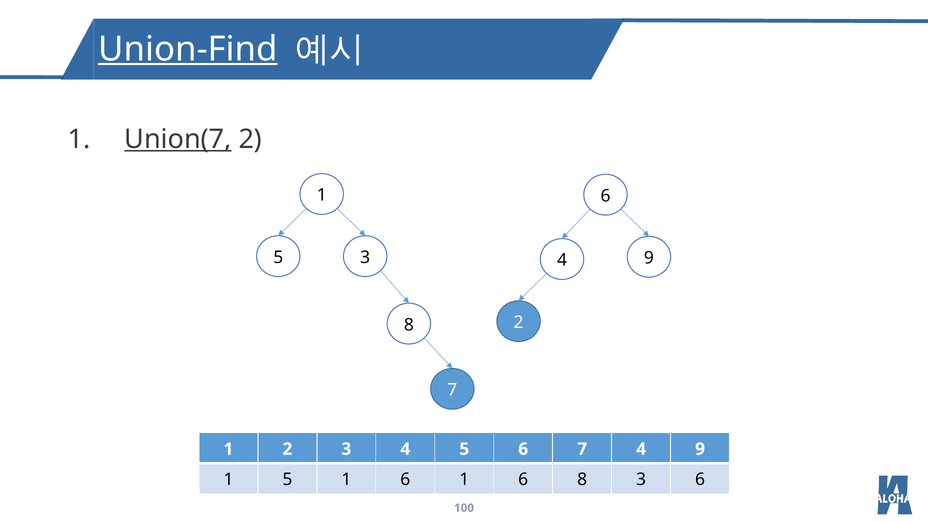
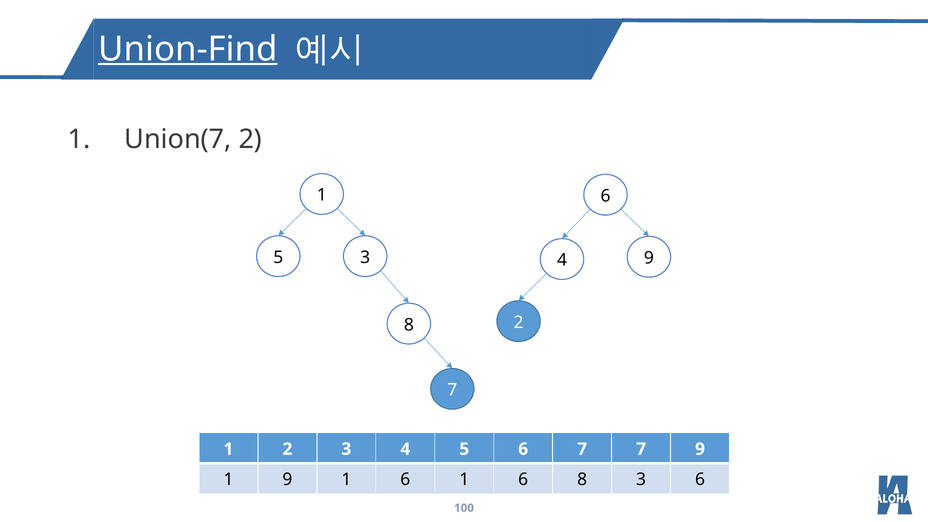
Union(7 underline: present -> none
7 4: 4 -> 7
1 5: 5 -> 9
